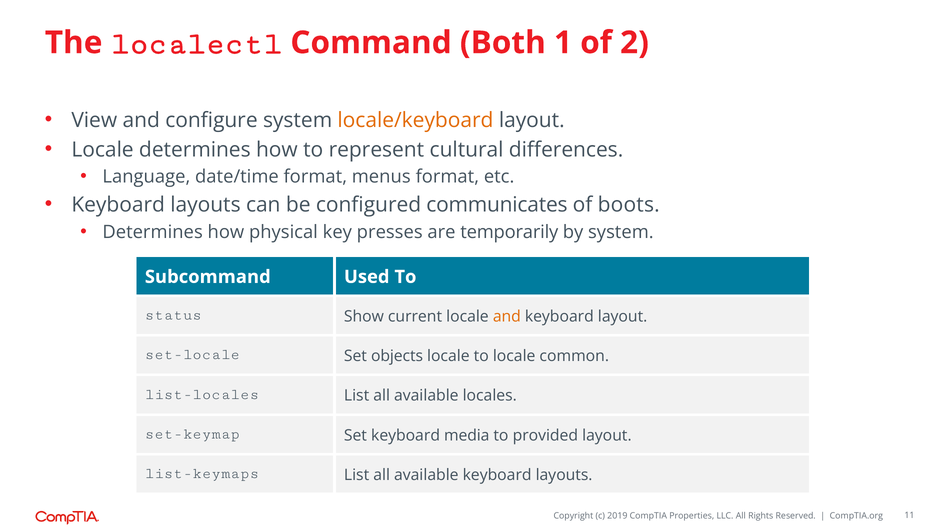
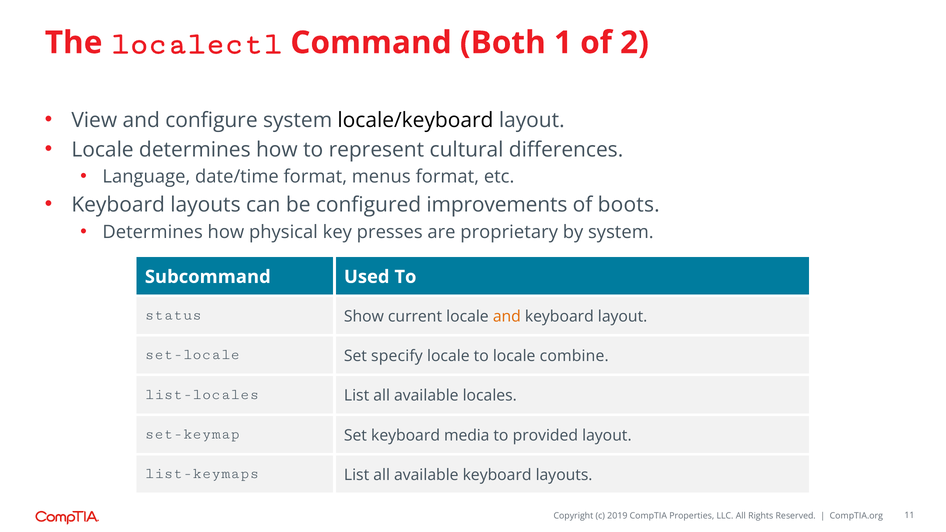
locale/keyboard colour: orange -> black
communicates: communicates -> improvements
temporarily: temporarily -> proprietary
objects: objects -> specify
common: common -> combine
